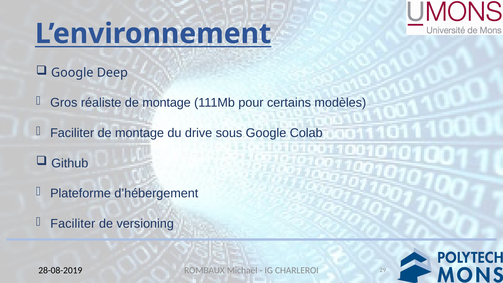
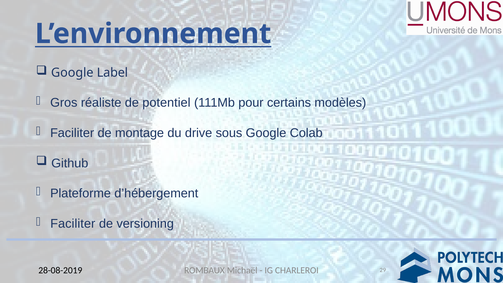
Deep: Deep -> Label
montage at (167, 103): montage -> potentiel
